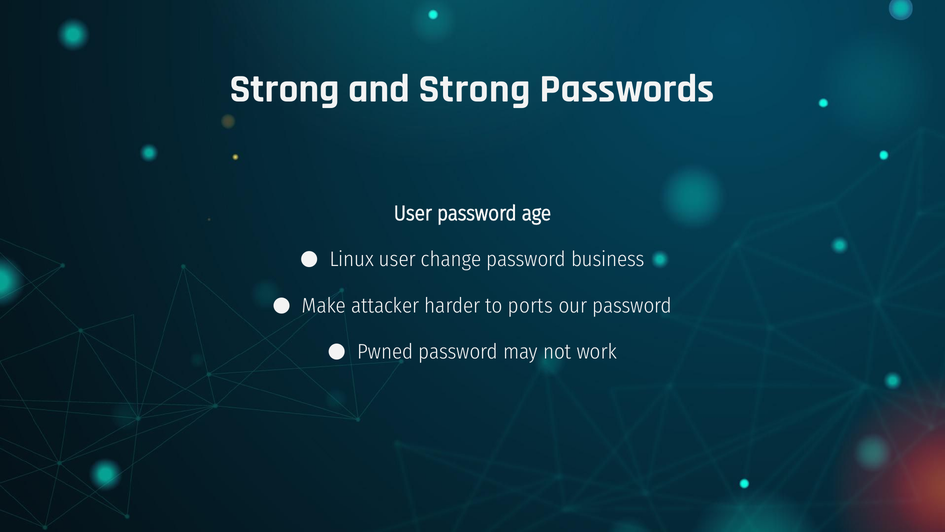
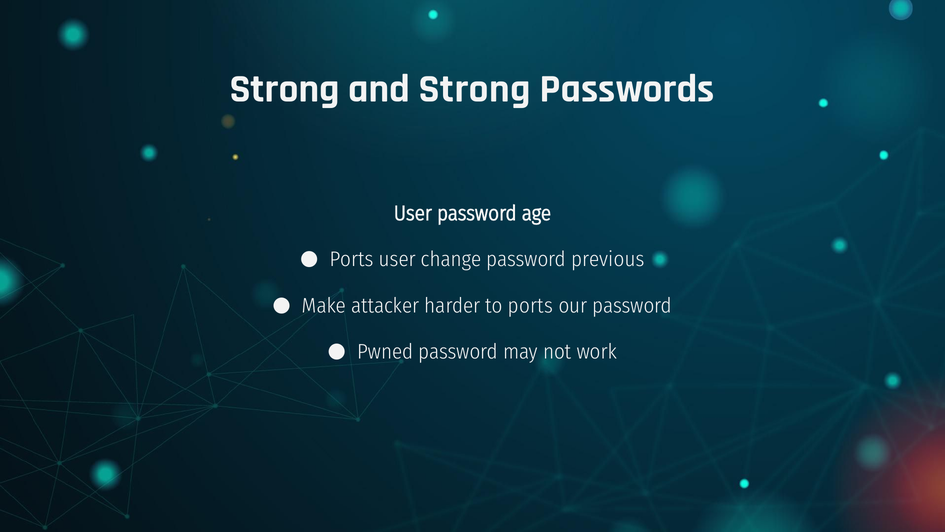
Linux at (352, 259): Linux -> Ports
business: business -> previous
